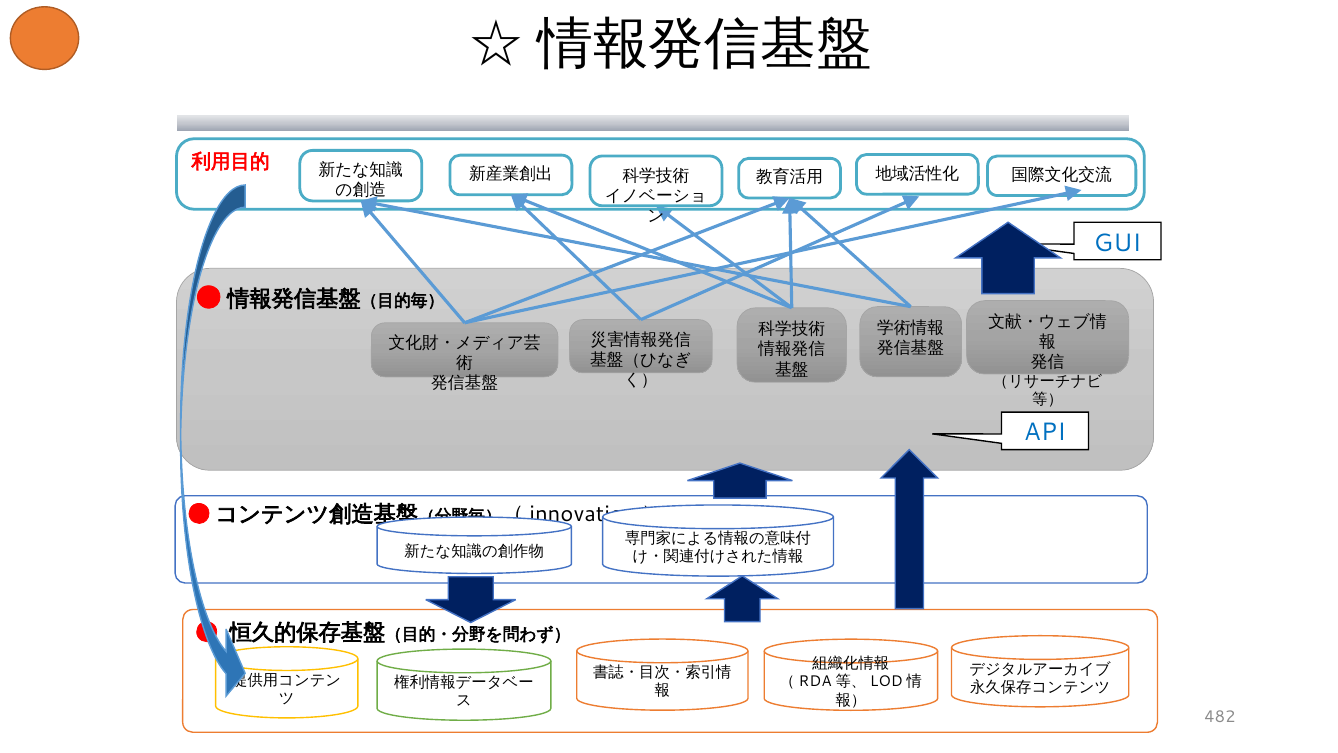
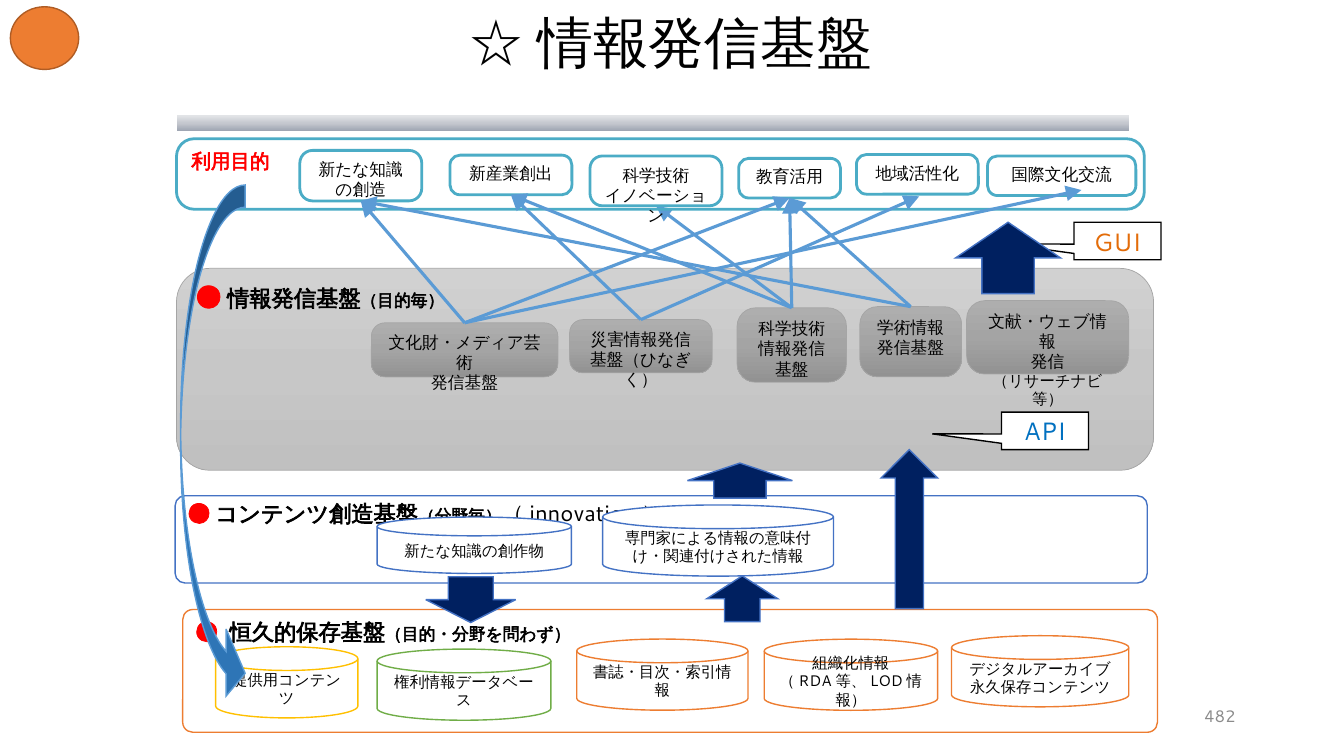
GUI colour: blue -> orange
